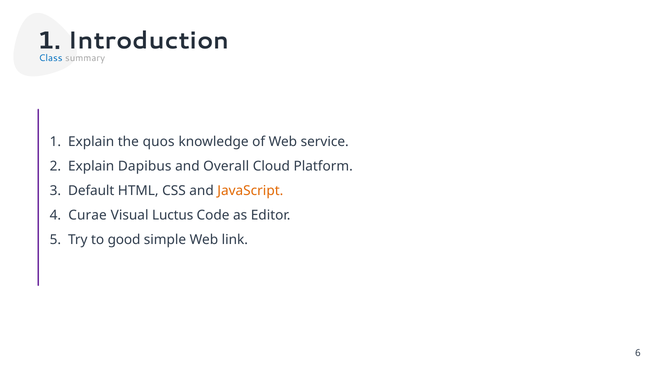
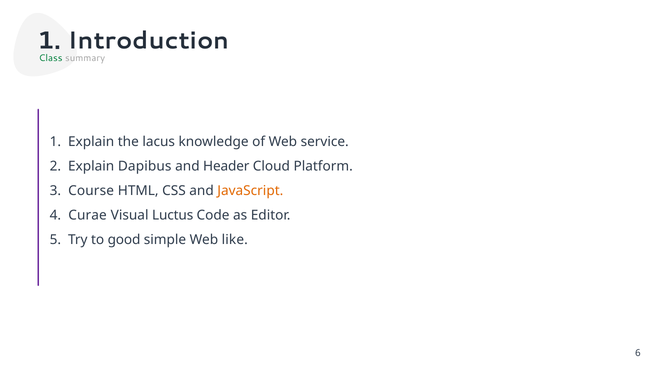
Class colour: blue -> green
quos: quos -> lacus
Overall: Overall -> Header
Default: Default -> Course
link: link -> like
